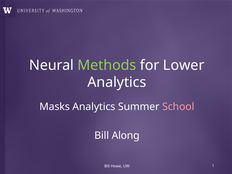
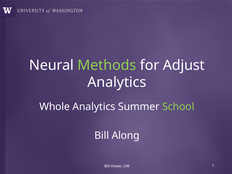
Lower: Lower -> Adjust
Masks: Masks -> Whole
School colour: pink -> light green
